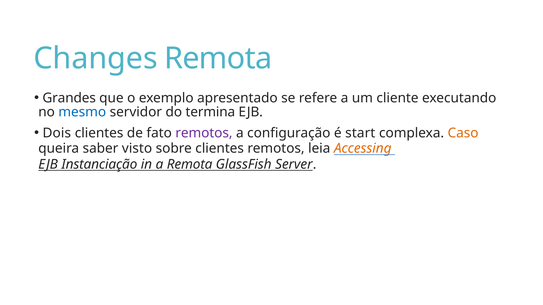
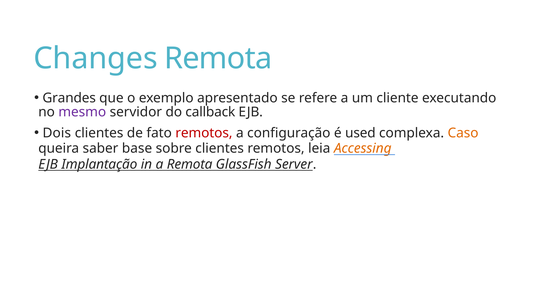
mesmo colour: blue -> purple
termina: termina -> callback
remotos at (204, 133) colour: purple -> red
start: start -> used
visto: visto -> base
Instanciação: Instanciação -> Implantação
